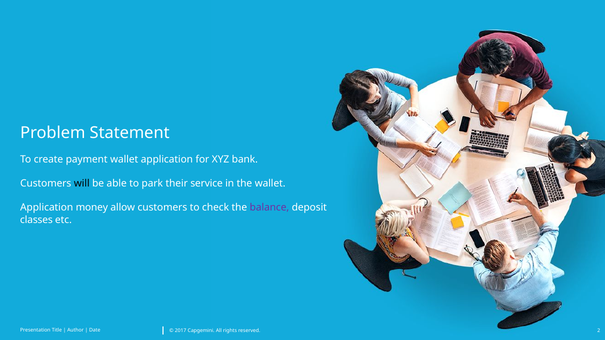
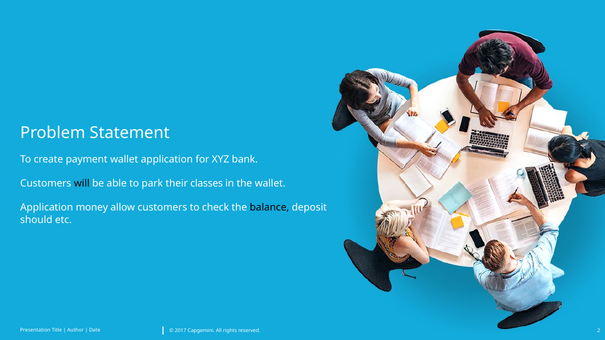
service: service -> classes
balance colour: purple -> black
classes: classes -> should
